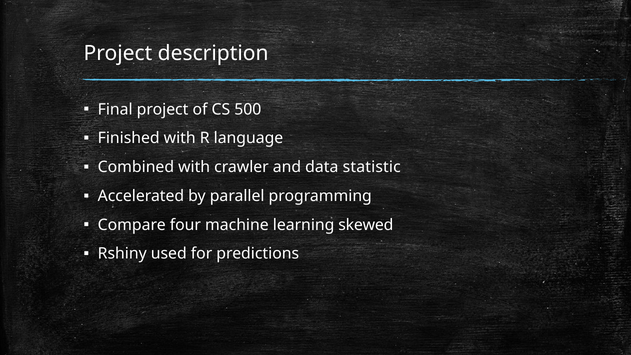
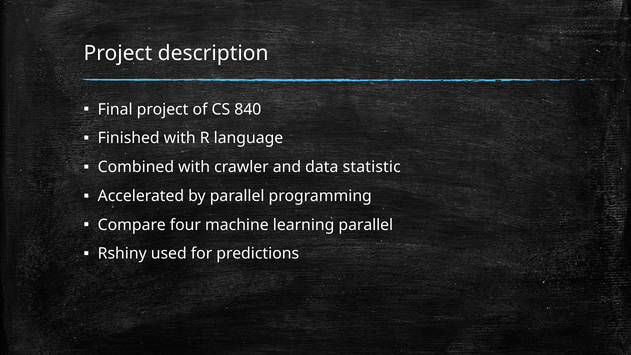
500: 500 -> 840
learning skewed: skewed -> parallel
